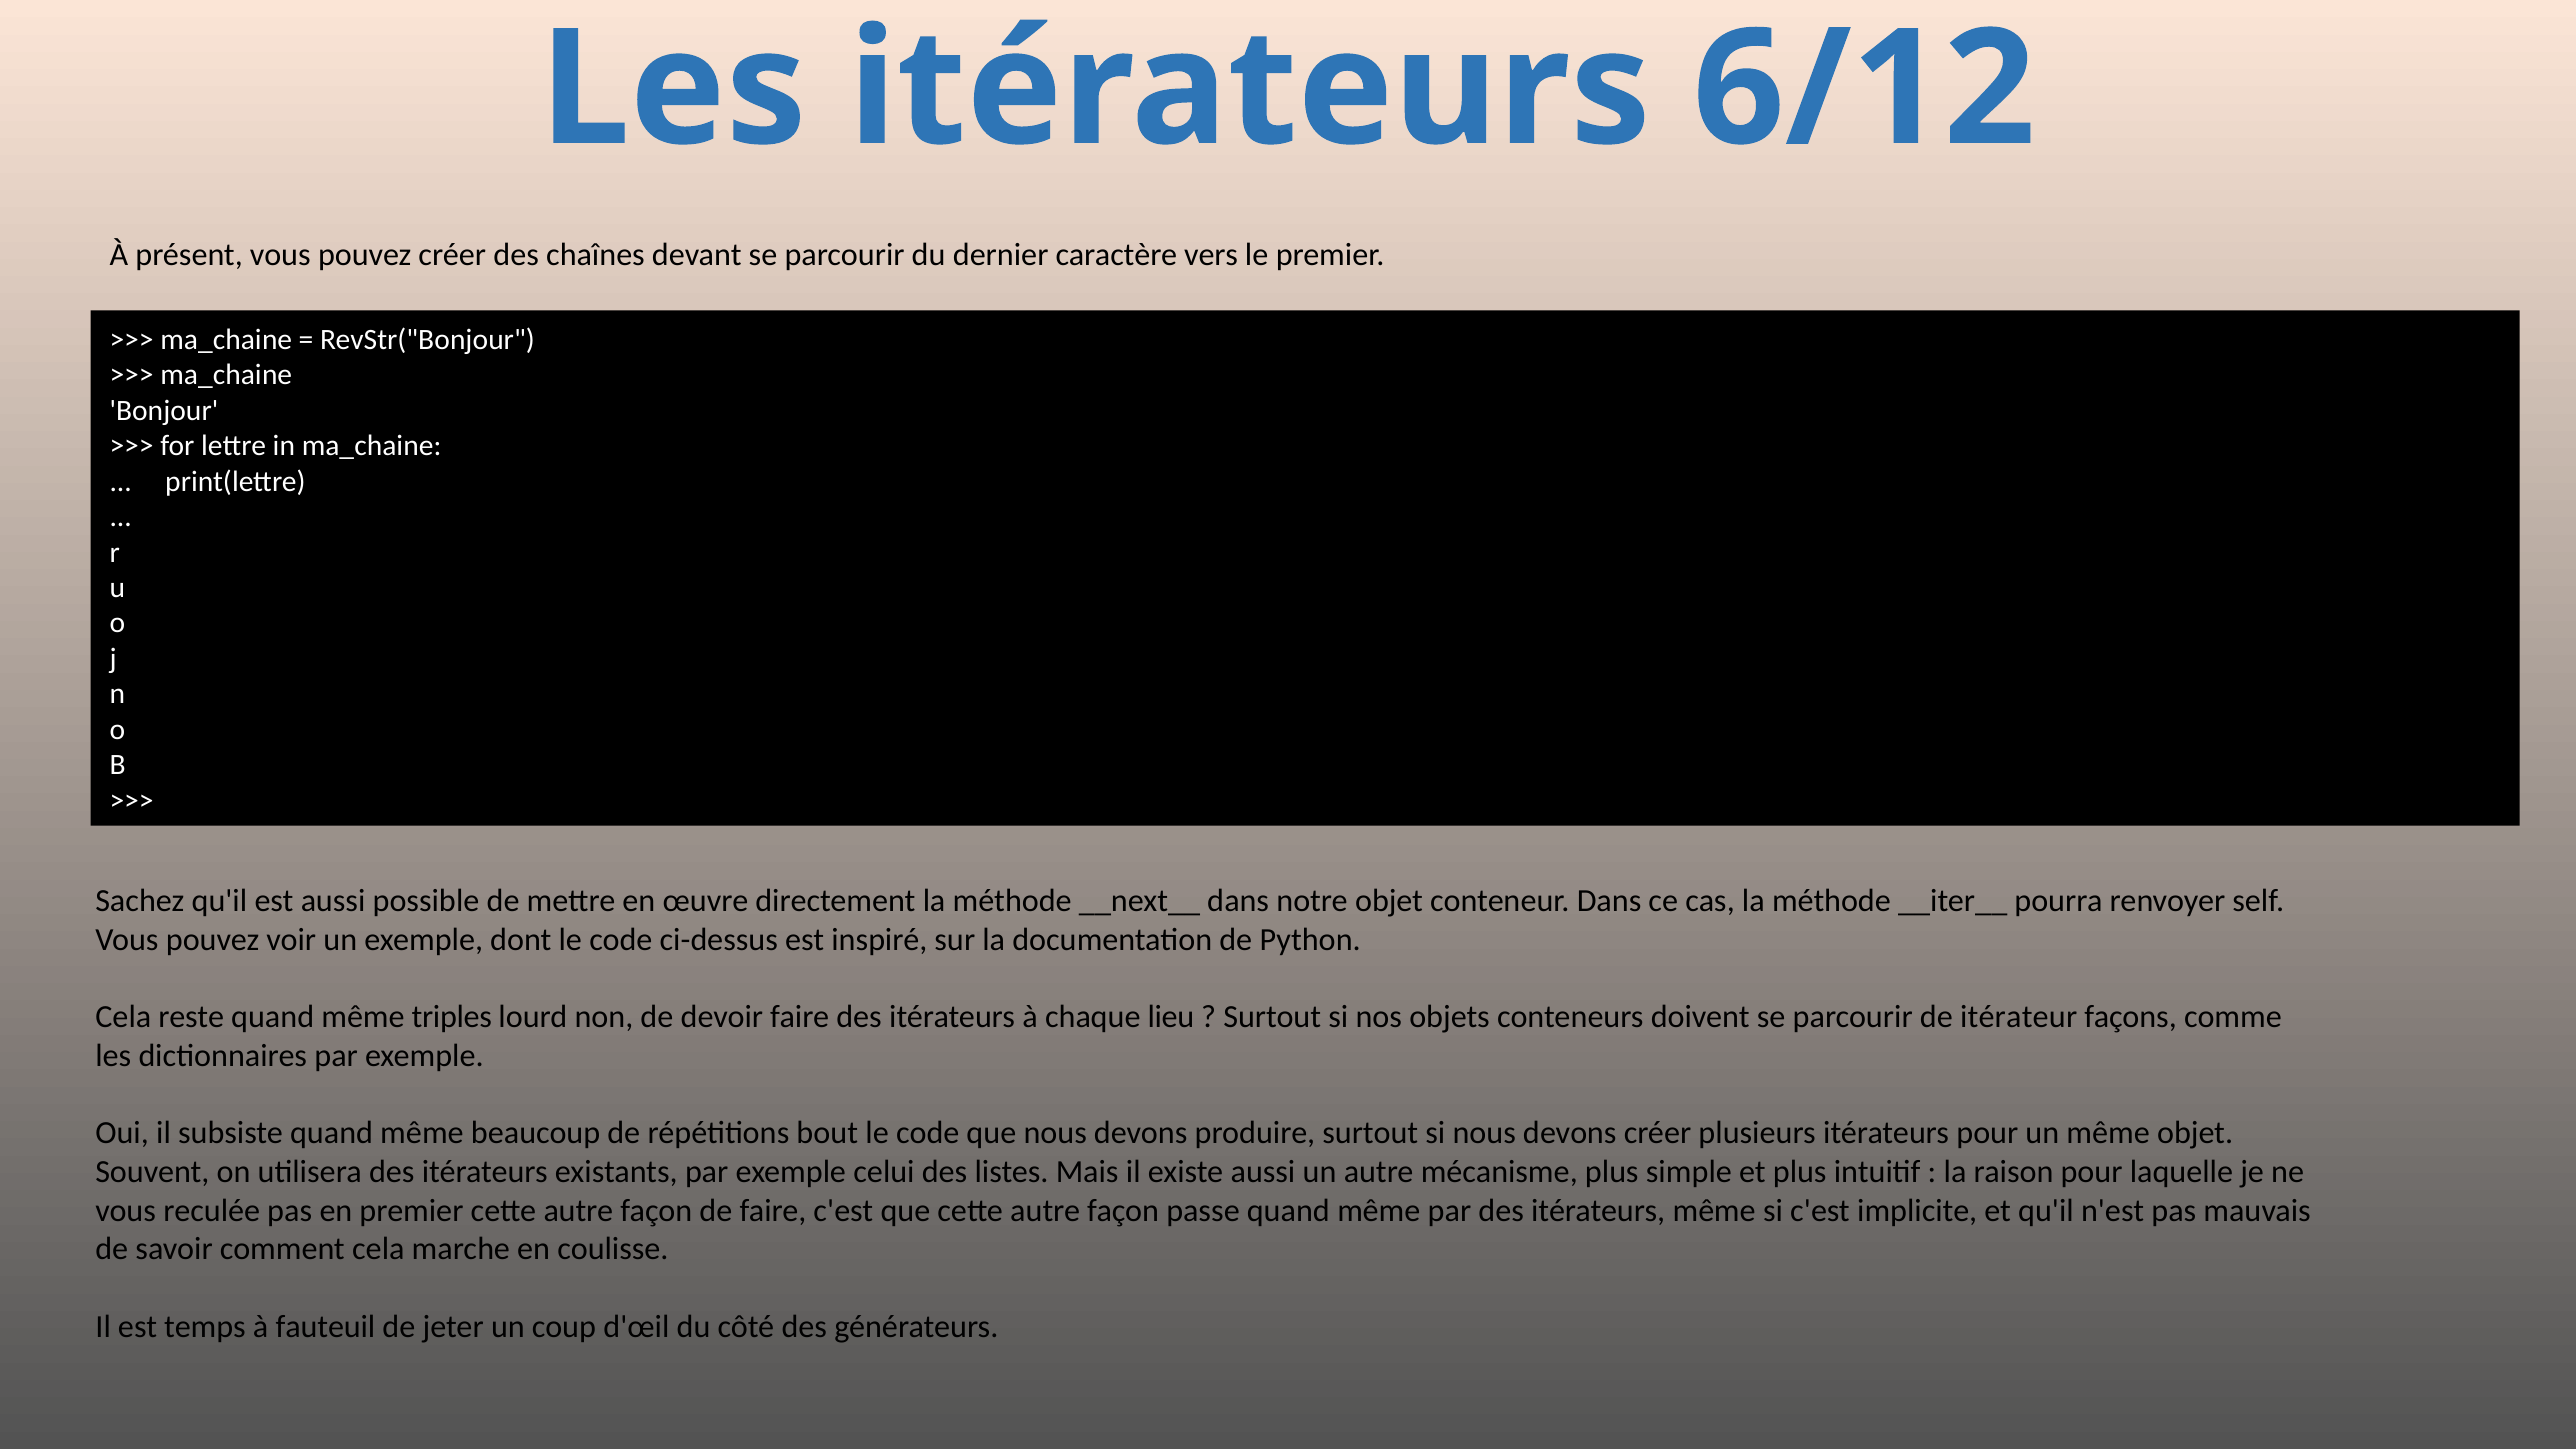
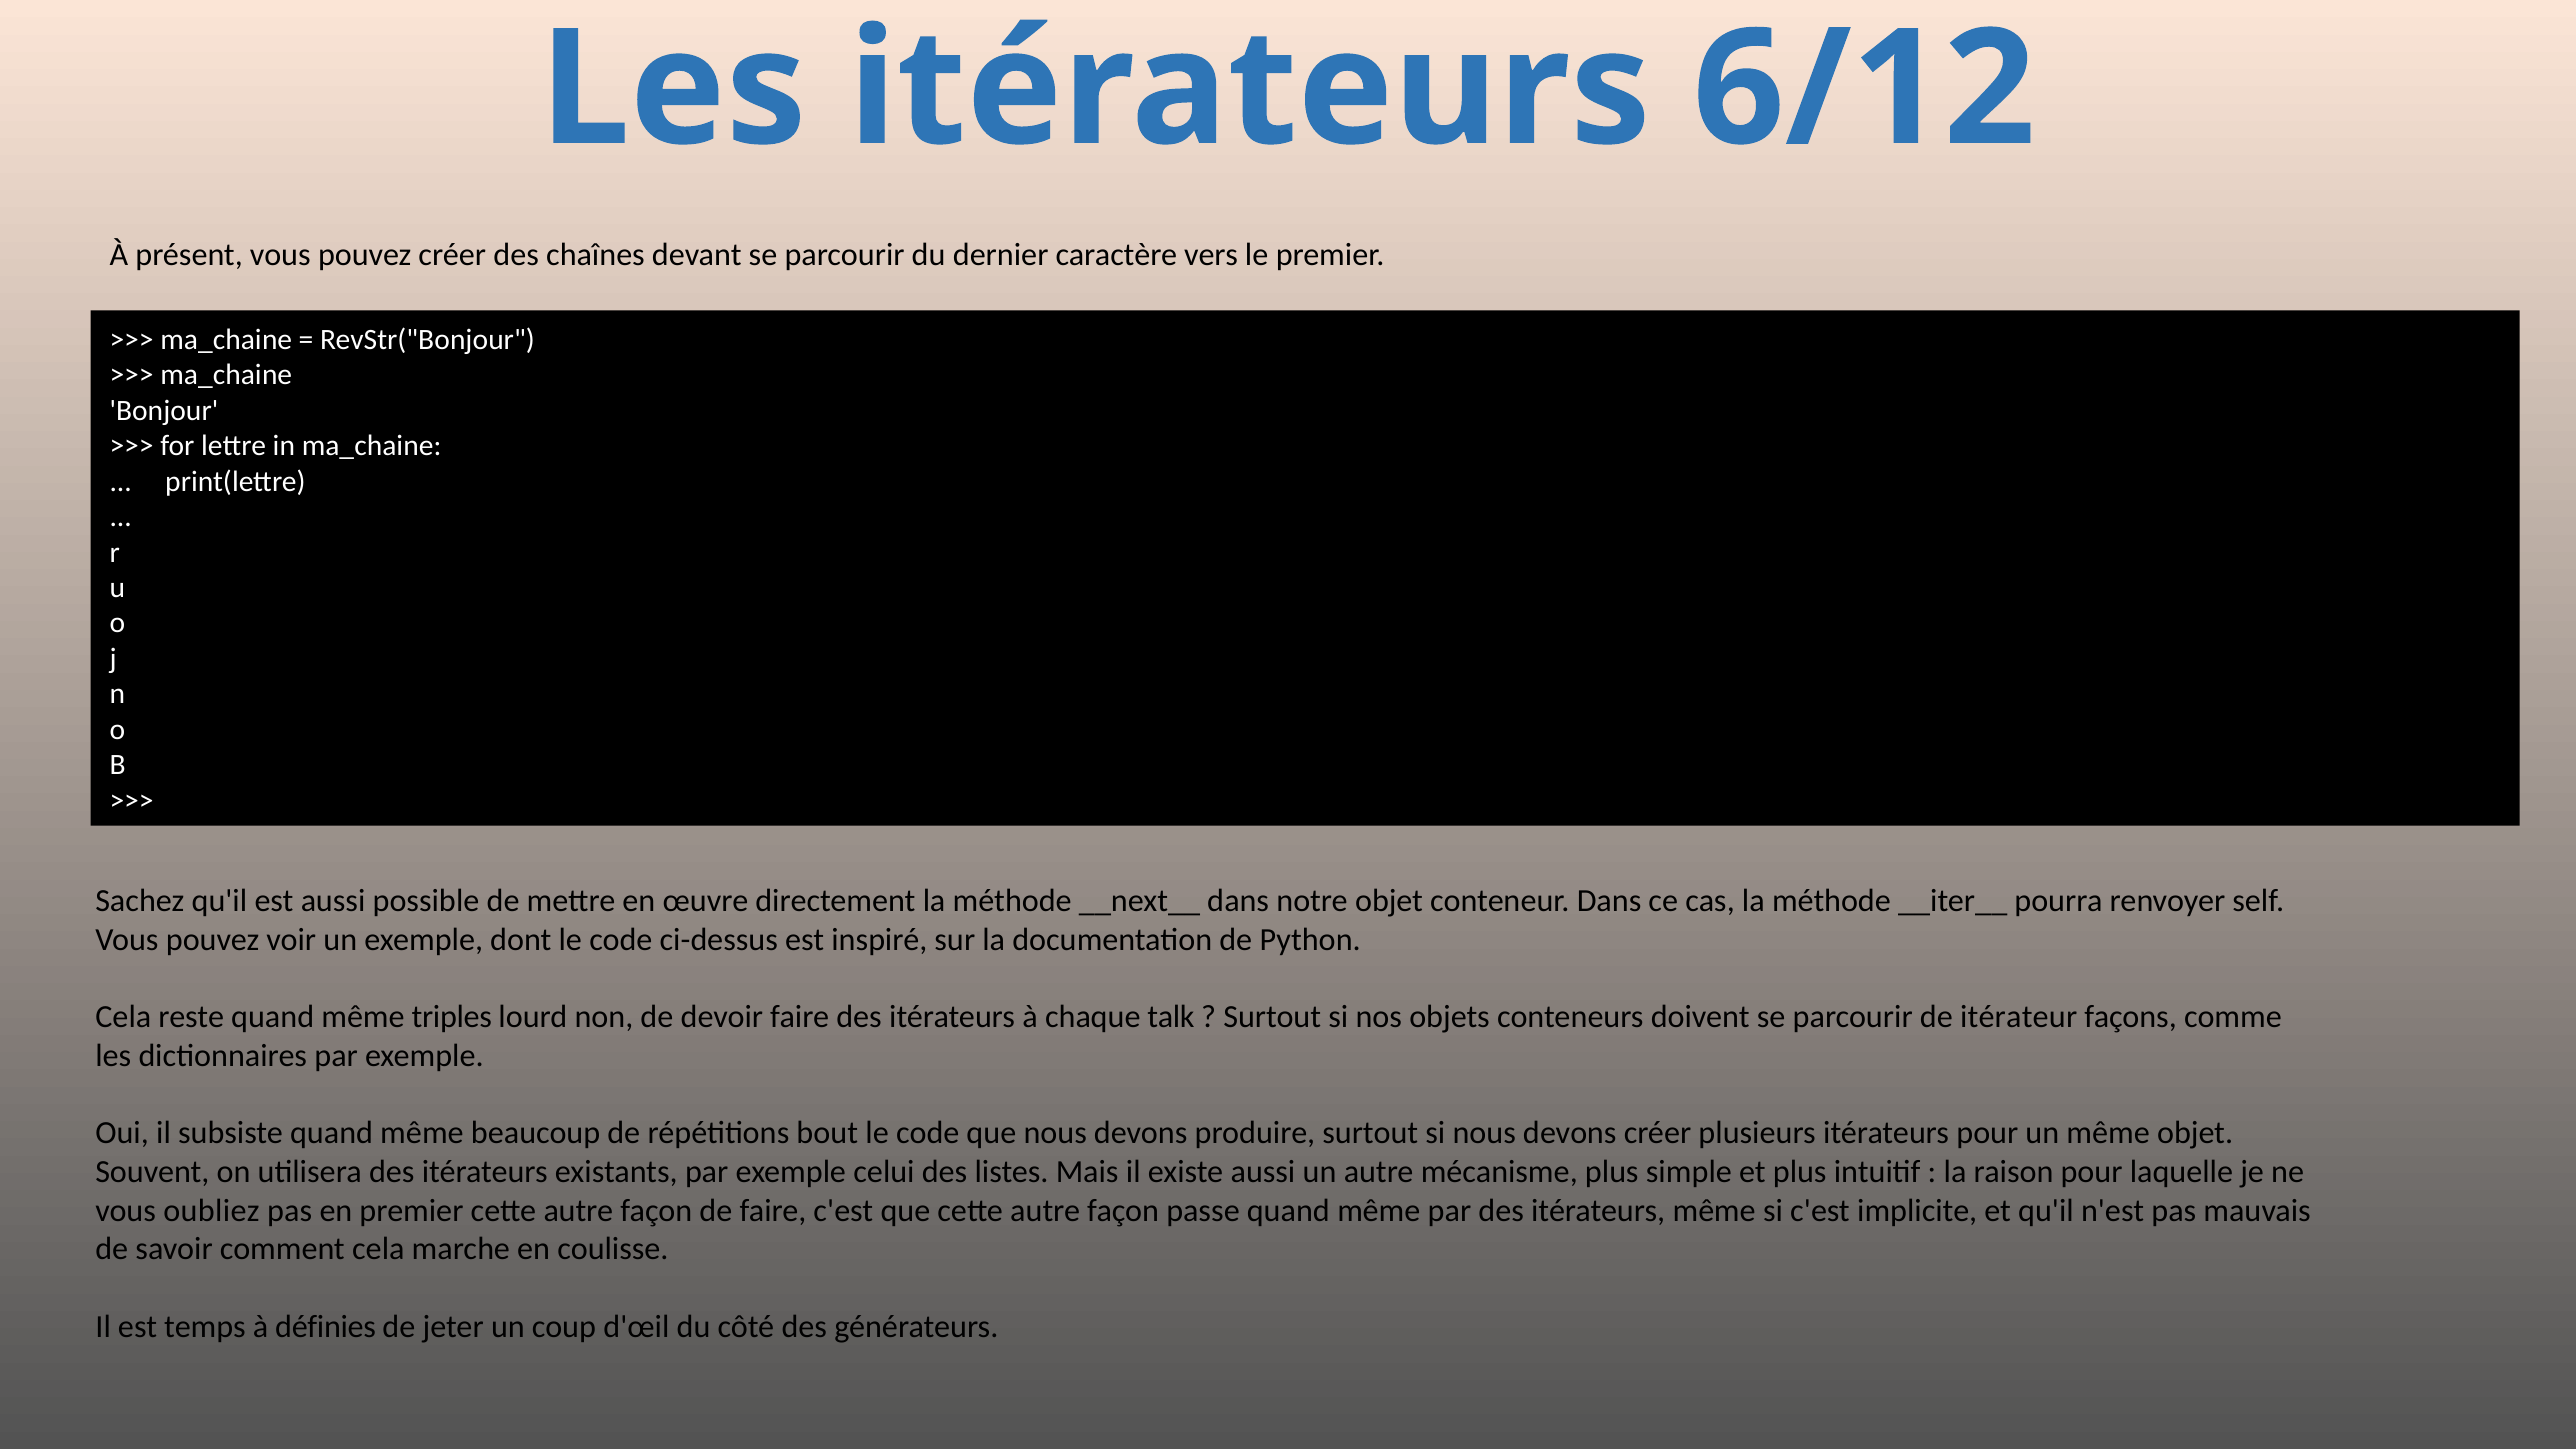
lieu: lieu -> talk
reculée: reculée -> oubliez
fauteuil: fauteuil -> définies
